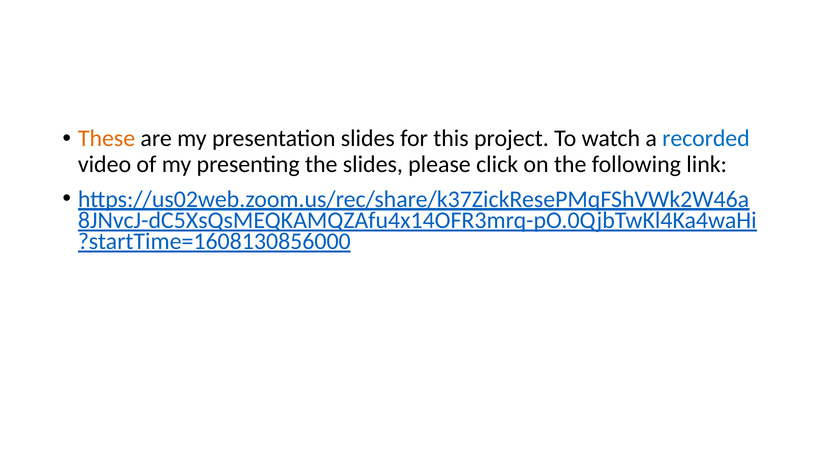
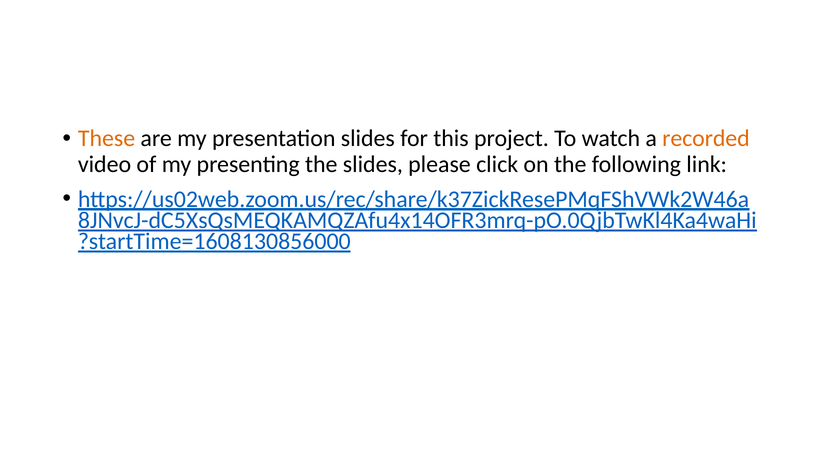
recorded colour: blue -> orange
